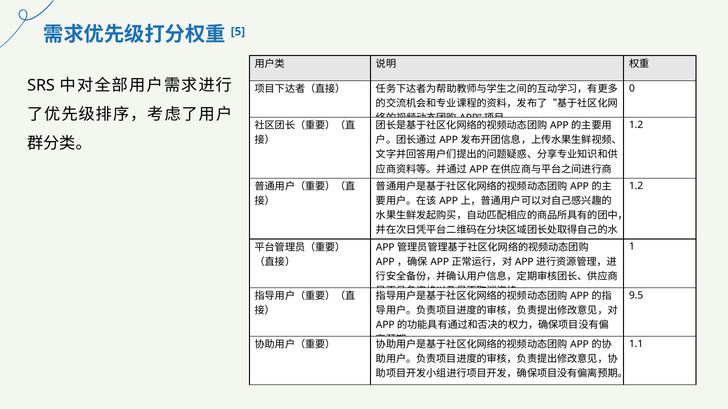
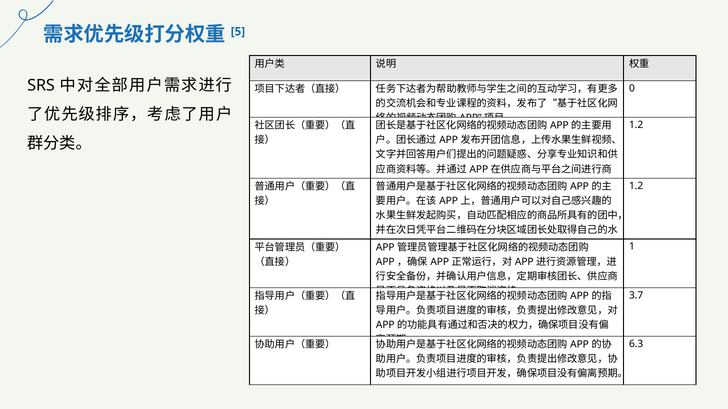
9.5: 9.5 -> 3.7
1.1: 1.1 -> 6.3
